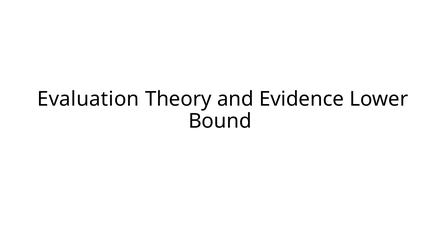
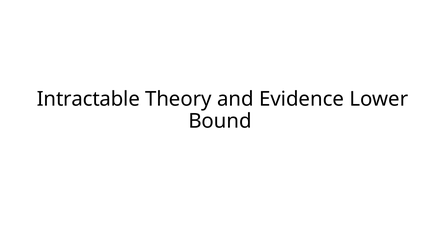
Evaluation: Evaluation -> Intractable
